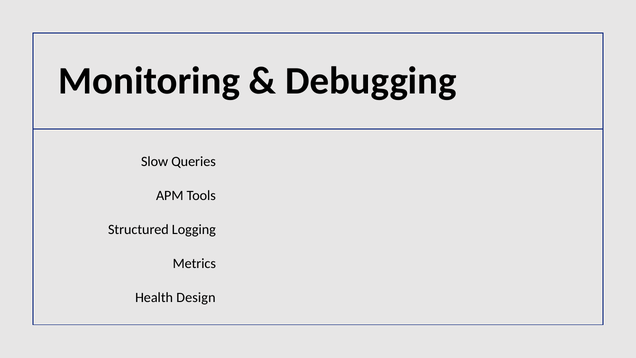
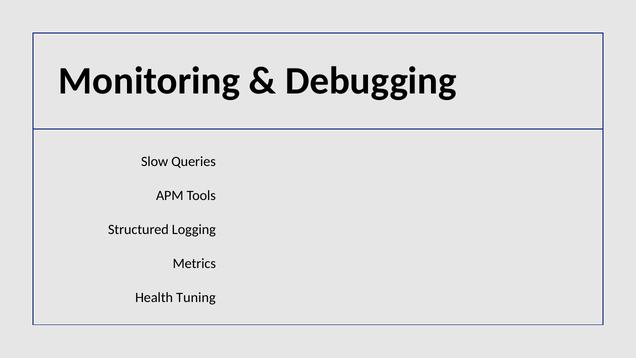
Design: Design -> Tuning
